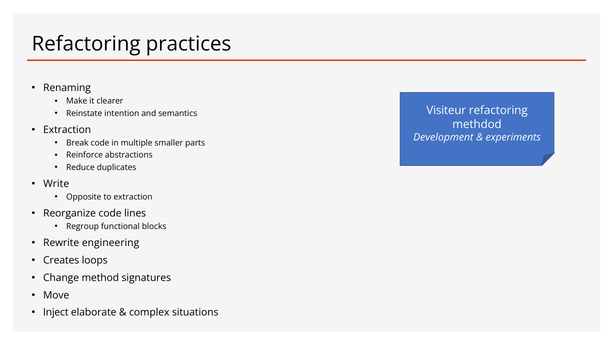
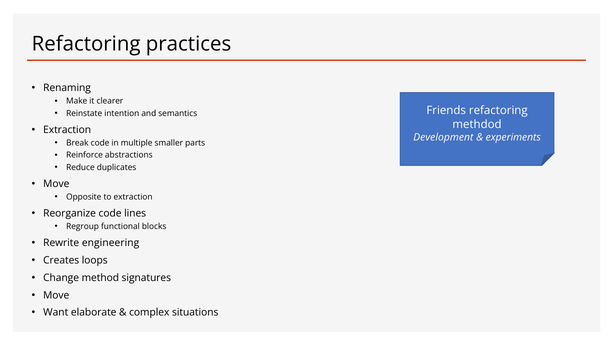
Visiteur: Visiteur -> Friends
Write at (56, 184): Write -> Move
Inject: Inject -> Want
